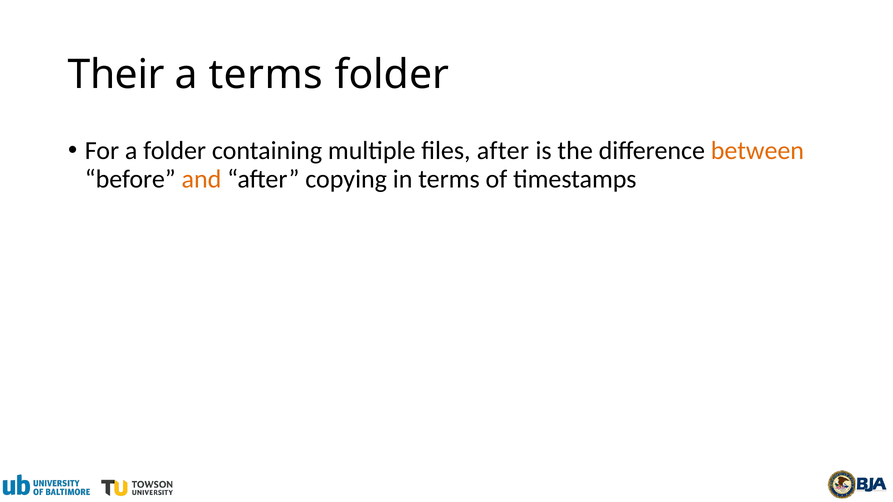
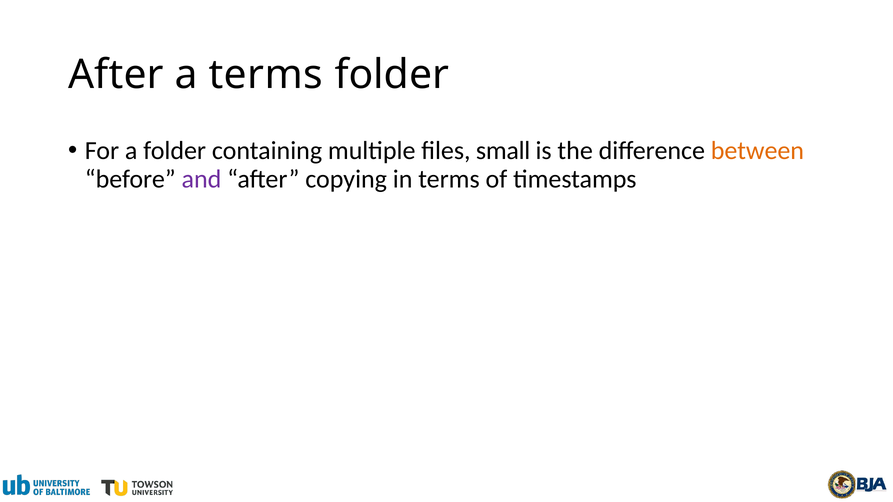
Their at (116, 75): Their -> After
files after: after -> small
and colour: orange -> purple
